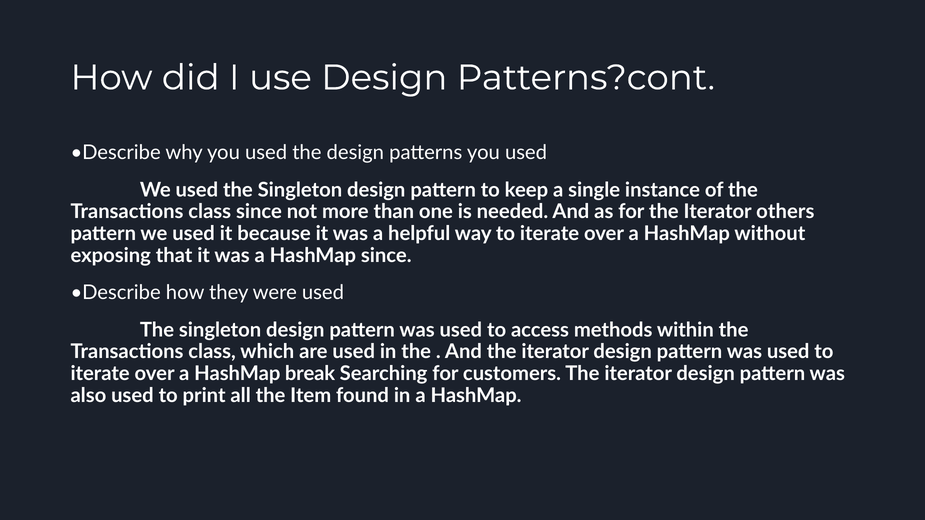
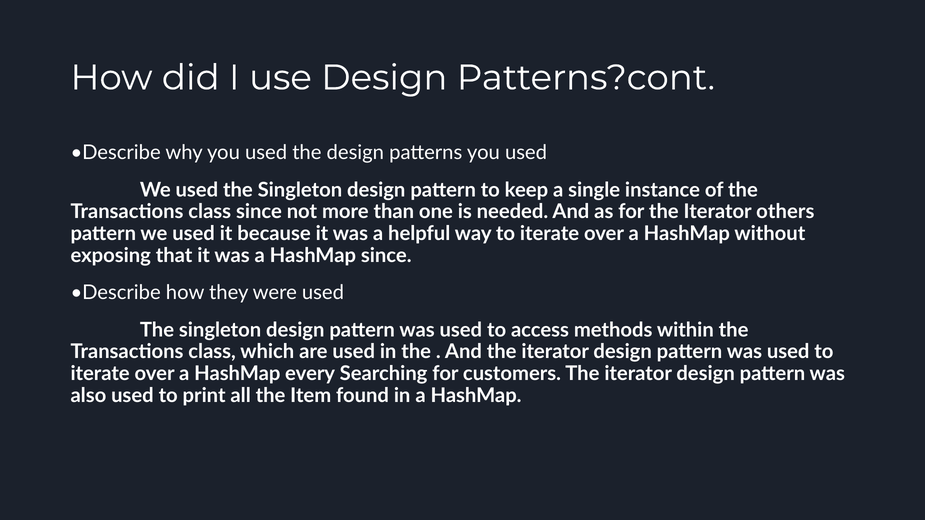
break: break -> every
